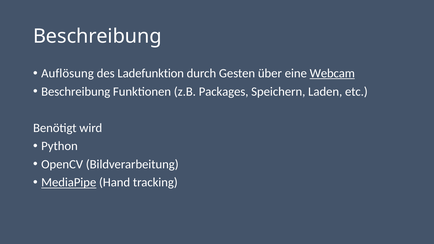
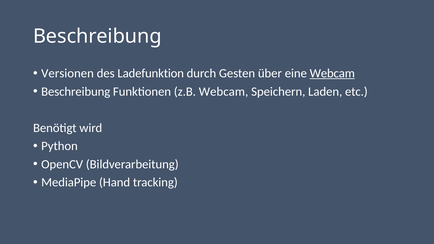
Auflösung: Auflösung -> Versionen
z.B Packages: Packages -> Webcam
MediaPipe underline: present -> none
